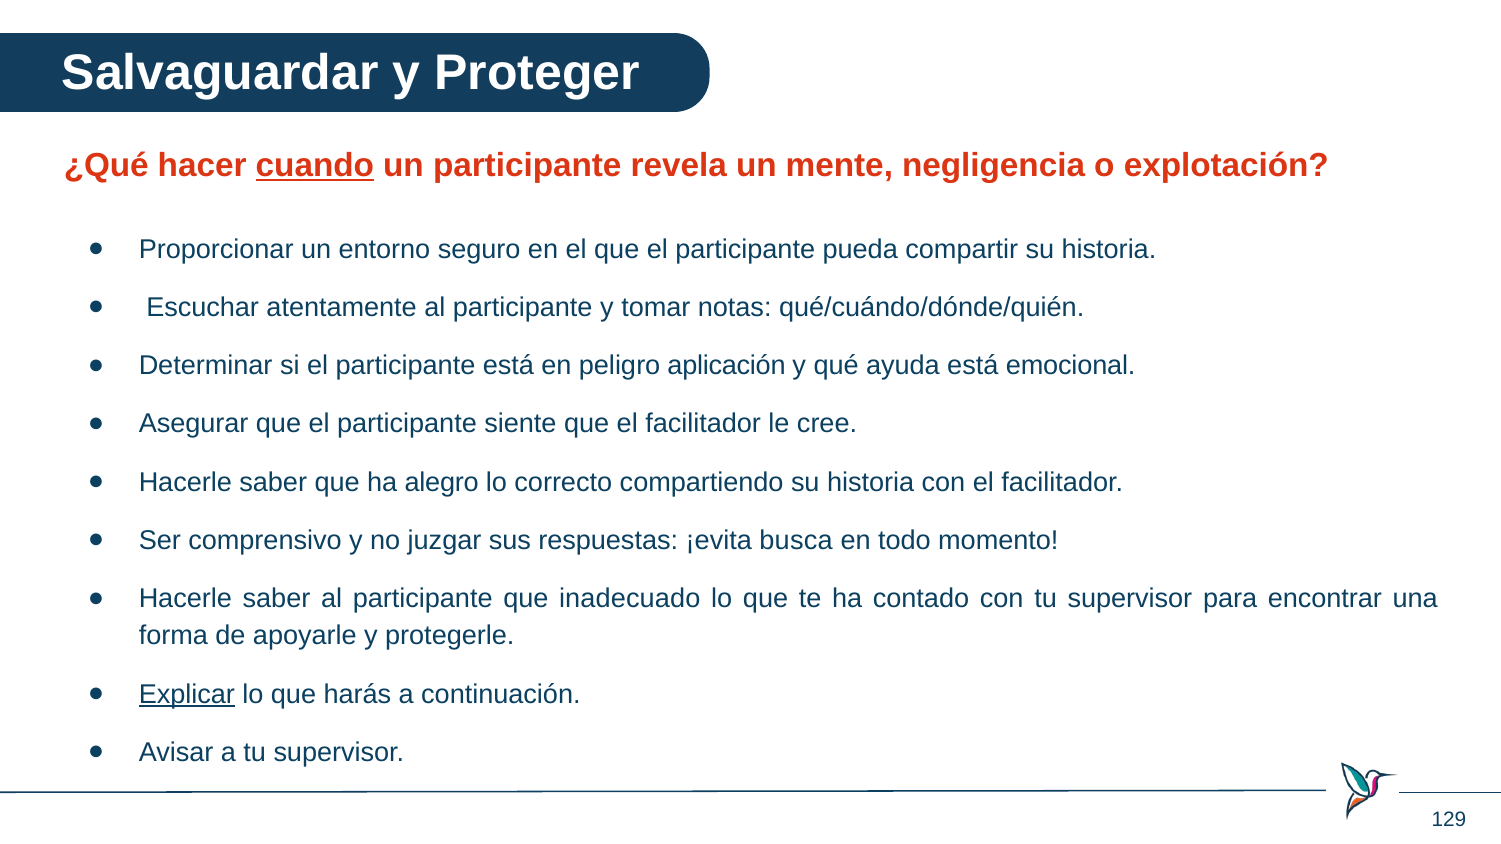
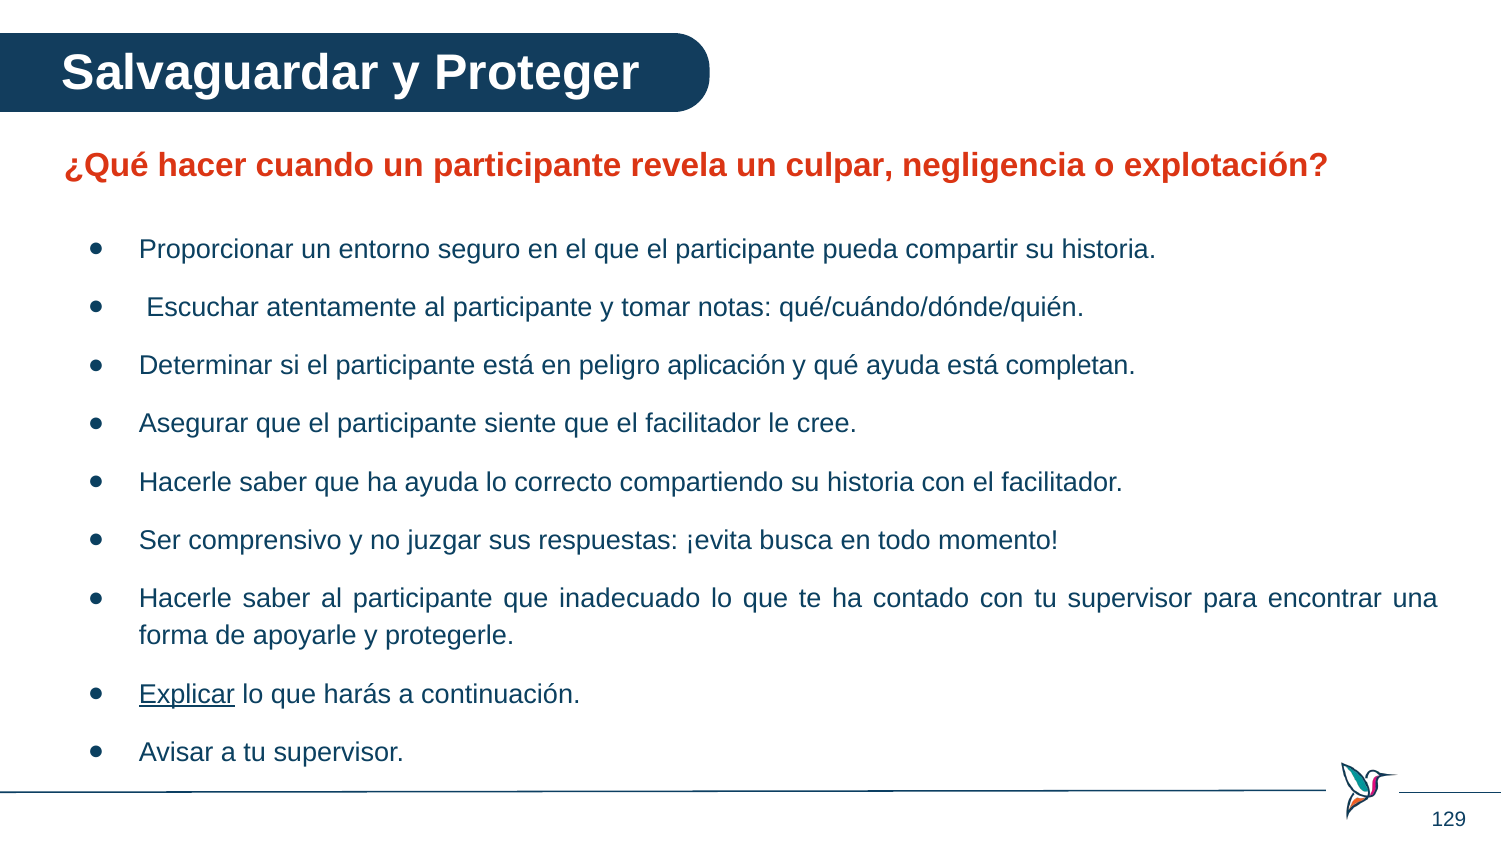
cuando underline: present -> none
mente: mente -> culpar
emocional: emocional -> completan
ha alegro: alegro -> ayuda
